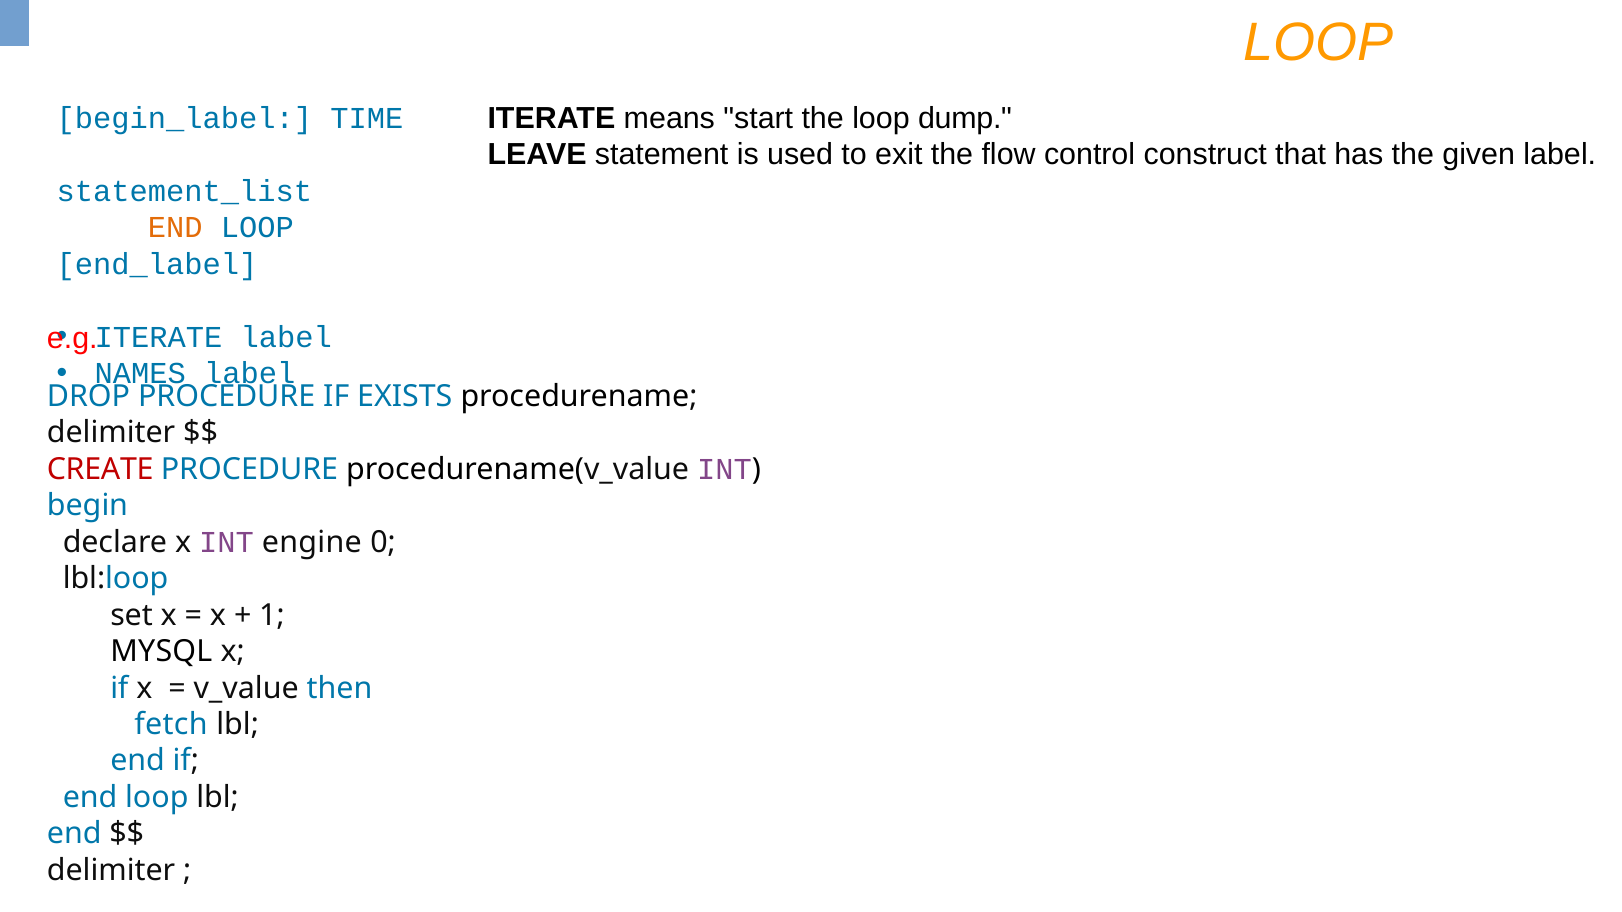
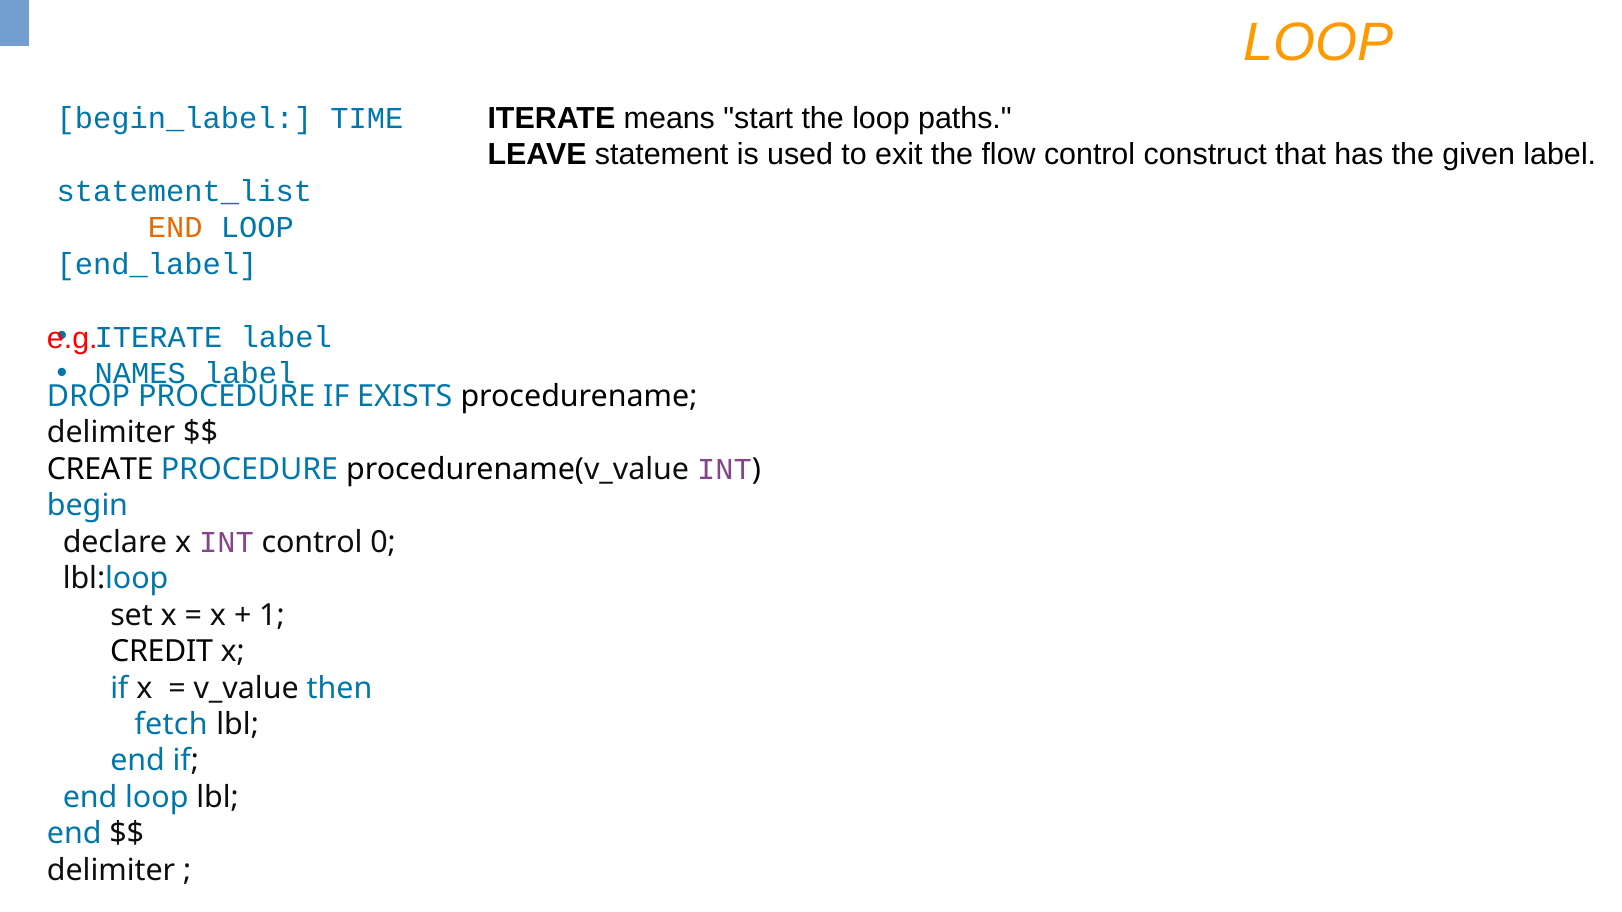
dump: dump -> paths
CREATE colour: red -> black
INT engine: engine -> control
MYSQL: MYSQL -> CREDIT
